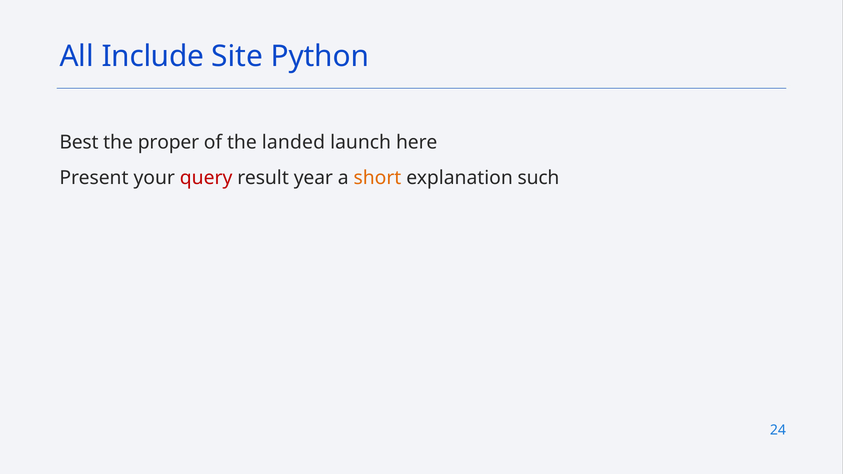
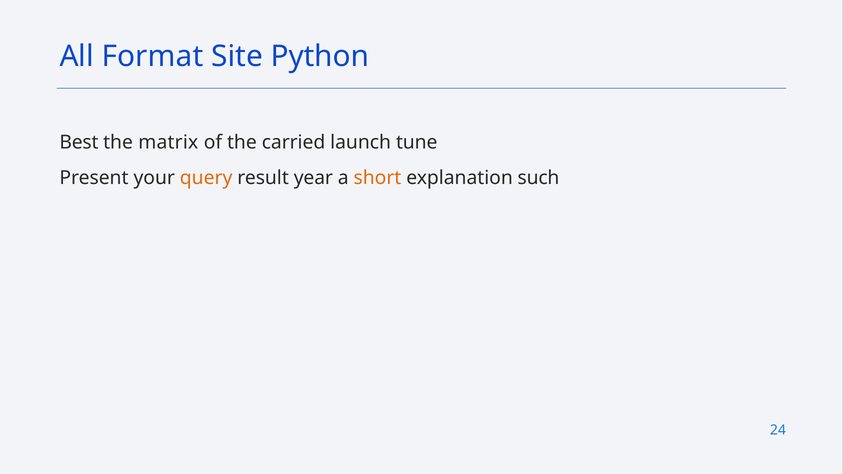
Include: Include -> Format
proper: proper -> matrix
landed: landed -> carried
here: here -> tune
query colour: red -> orange
